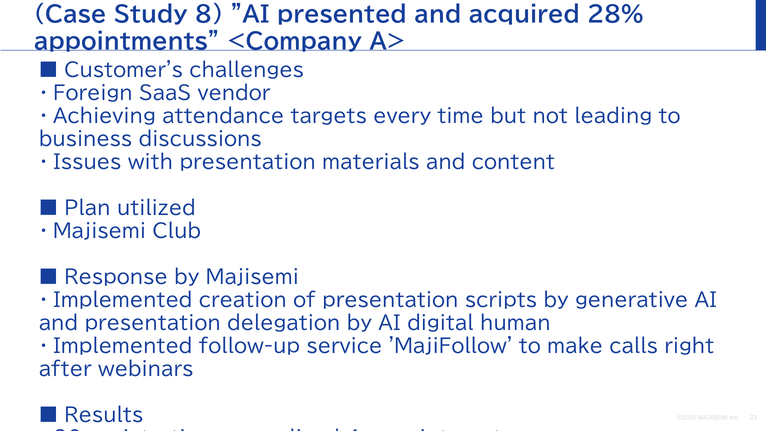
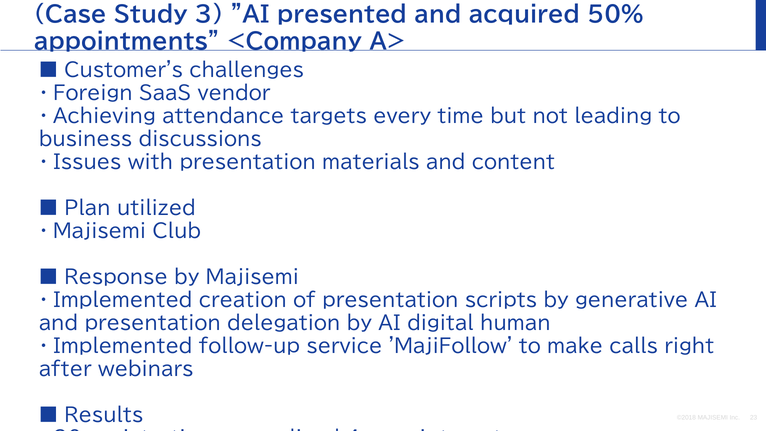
8: 8 -> 3
28%: 28% -> 50%
